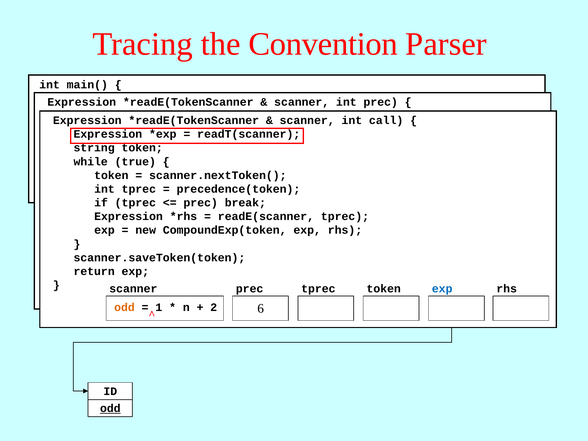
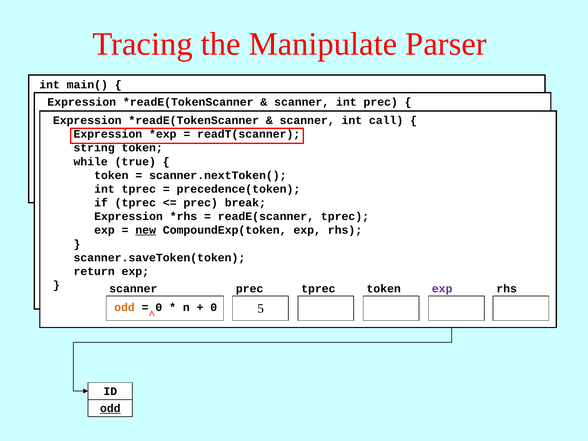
Convention: Convention -> Manipulate
new at (146, 230) underline: none -> present
exp at (442, 289) colour: blue -> purple
1 at (159, 307): 1 -> 0
2 at (214, 307): 2 -> 0
6: 6 -> 5
